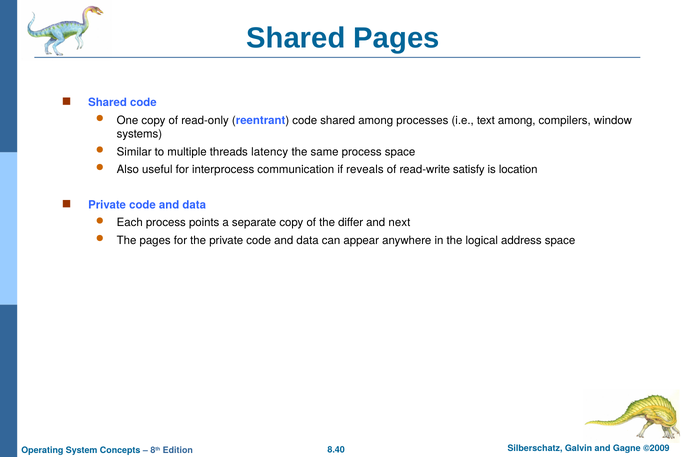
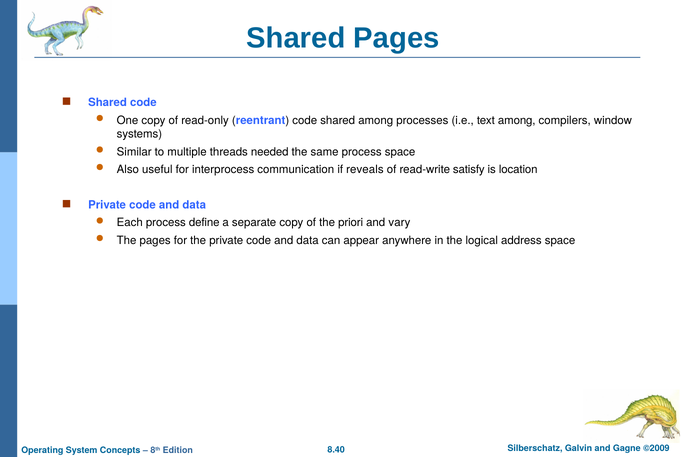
latency: latency -> needed
points: points -> define
differ: differ -> priori
next: next -> vary
